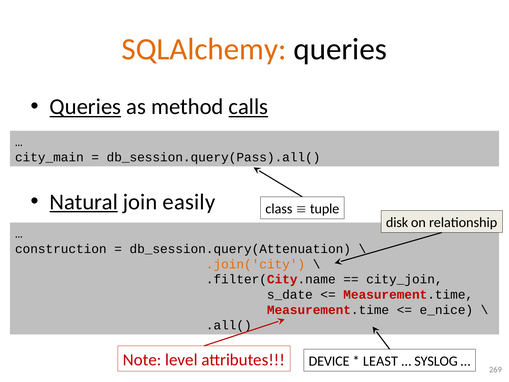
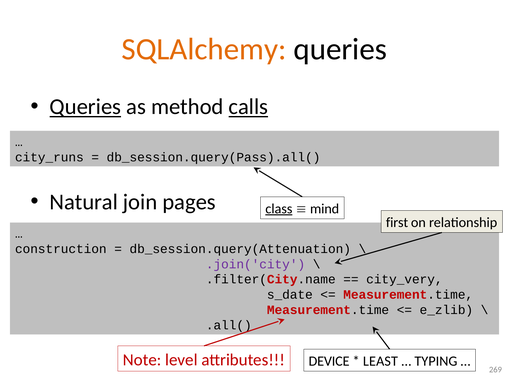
city_main: city_main -> city_runs
Natural underline: present -> none
easily: easily -> pages
class underline: none -> present
tuple: tuple -> mind
disk: disk -> first
.join('city colour: orange -> purple
city_join: city_join -> city_very
e_nice: e_nice -> e_zlib
SYSLOG: SYSLOG -> TYPING
